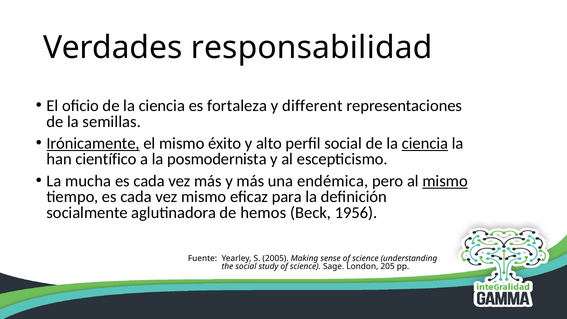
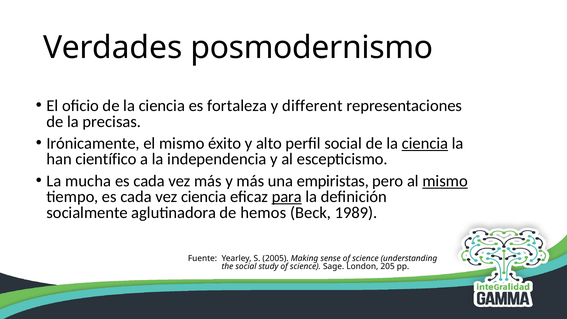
responsabilidad: responsabilidad -> posmodernismo
semillas: semillas -> precisas
Irónicamente underline: present -> none
posmodernista: posmodernista -> independencia
endémica: endémica -> empiristas
vez mismo: mismo -> ciencia
para underline: none -> present
1956: 1956 -> 1989
